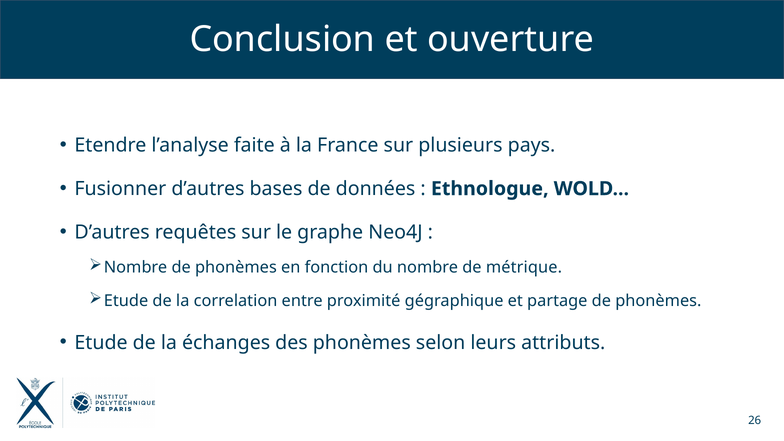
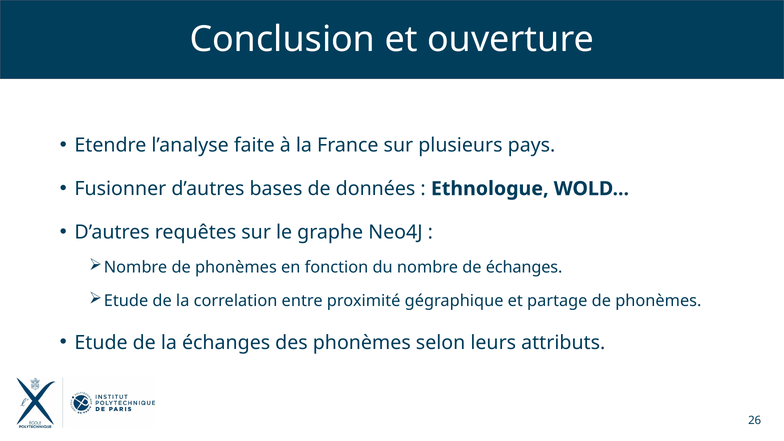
de métrique: métrique -> échanges
